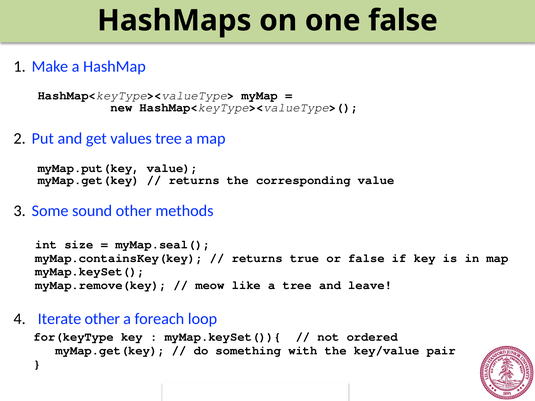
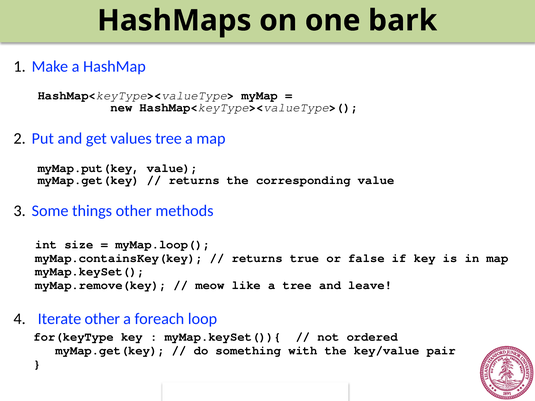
one false: false -> bark
sound: sound -> things
myMap.seal(: myMap.seal( -> myMap.loop(
